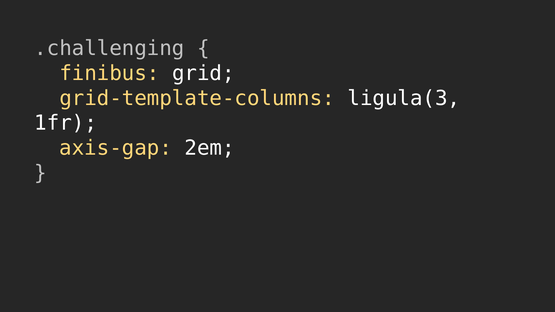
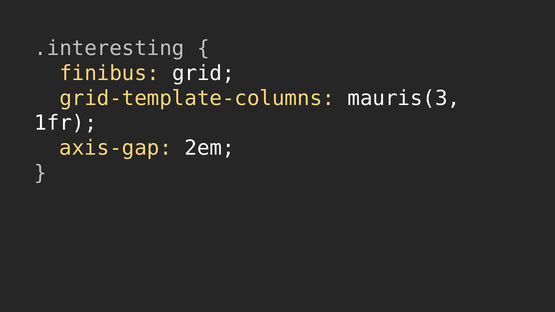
.challenging: .challenging -> .interesting
ligula(3: ligula(3 -> mauris(3
